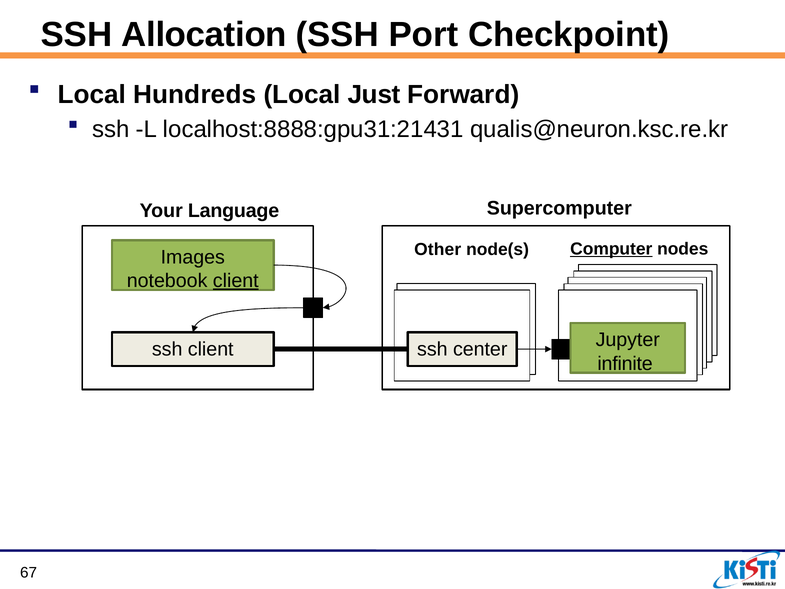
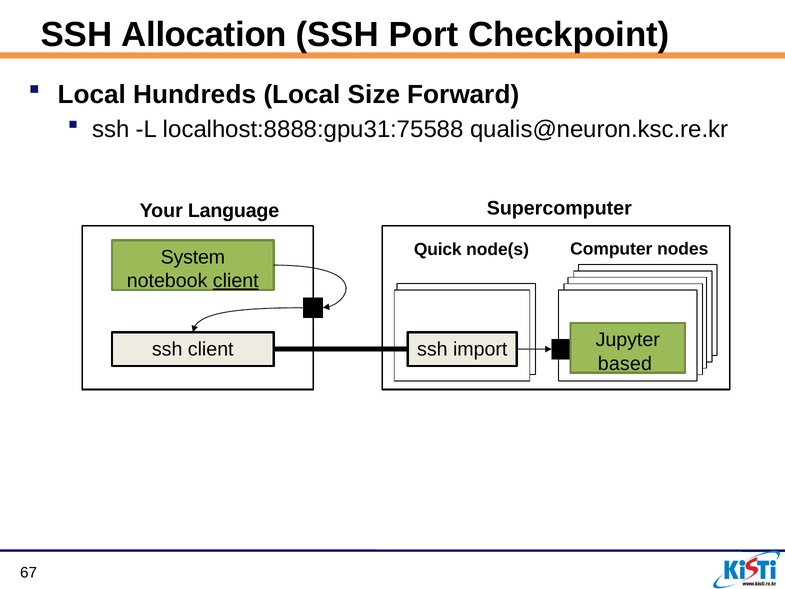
Just: Just -> Size
localhost:8888:gpu31:21431: localhost:8888:gpu31:21431 -> localhost:8888:gpu31:75588
Other: Other -> Quick
Computer underline: present -> none
Images: Images -> System
center: center -> import
infinite: infinite -> based
